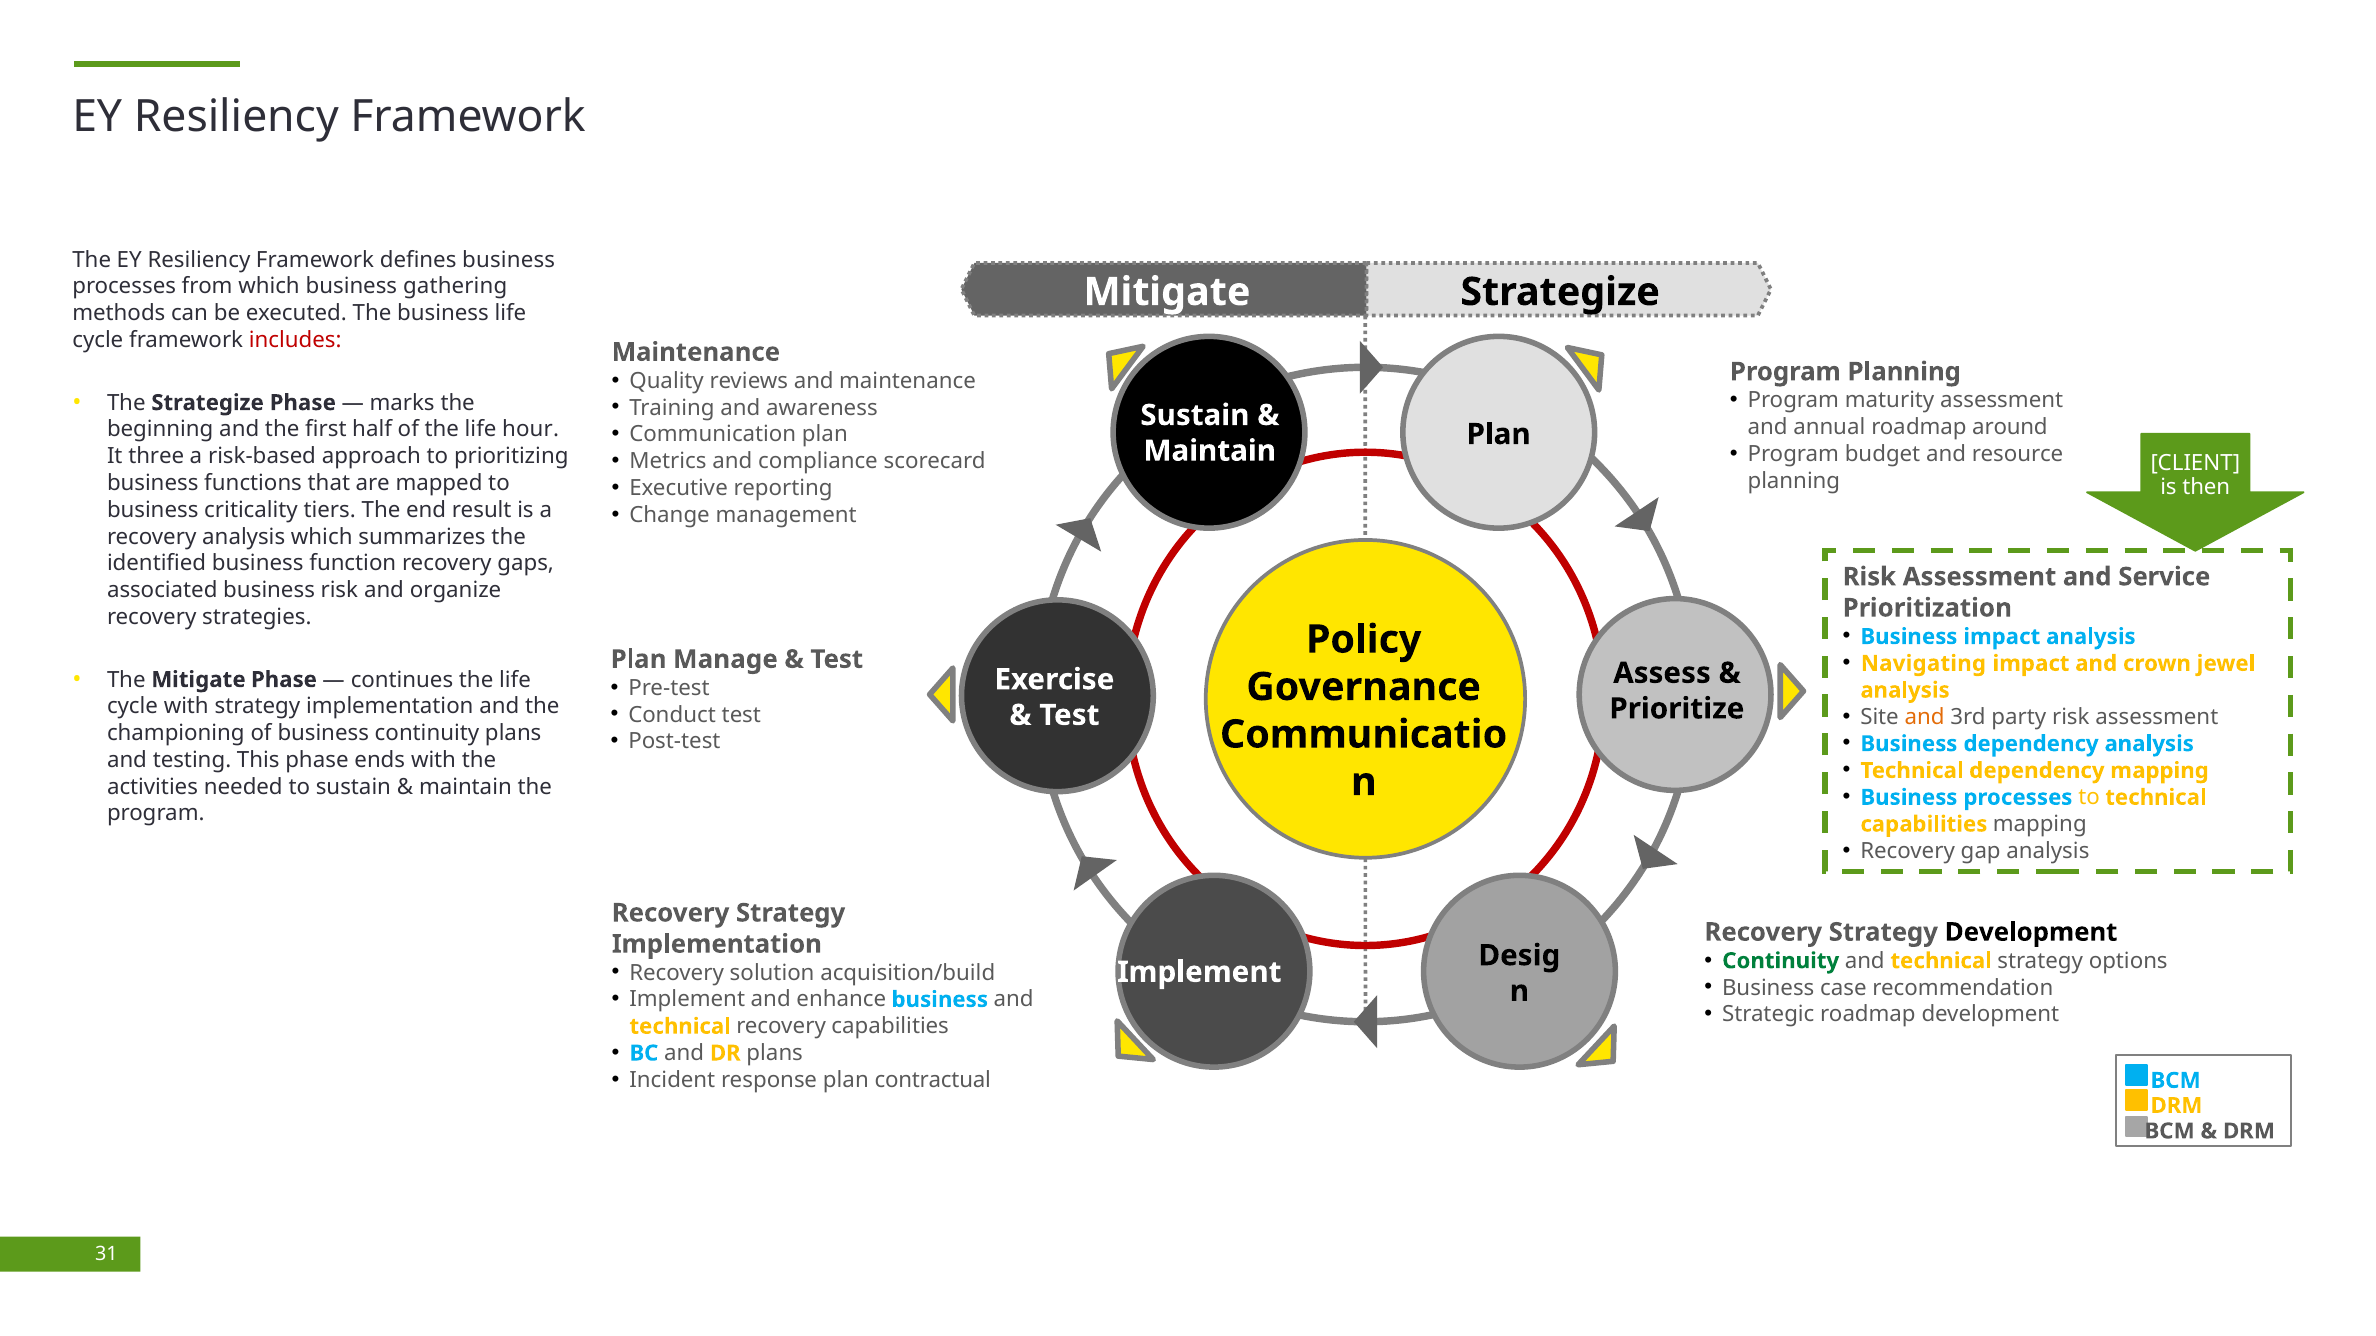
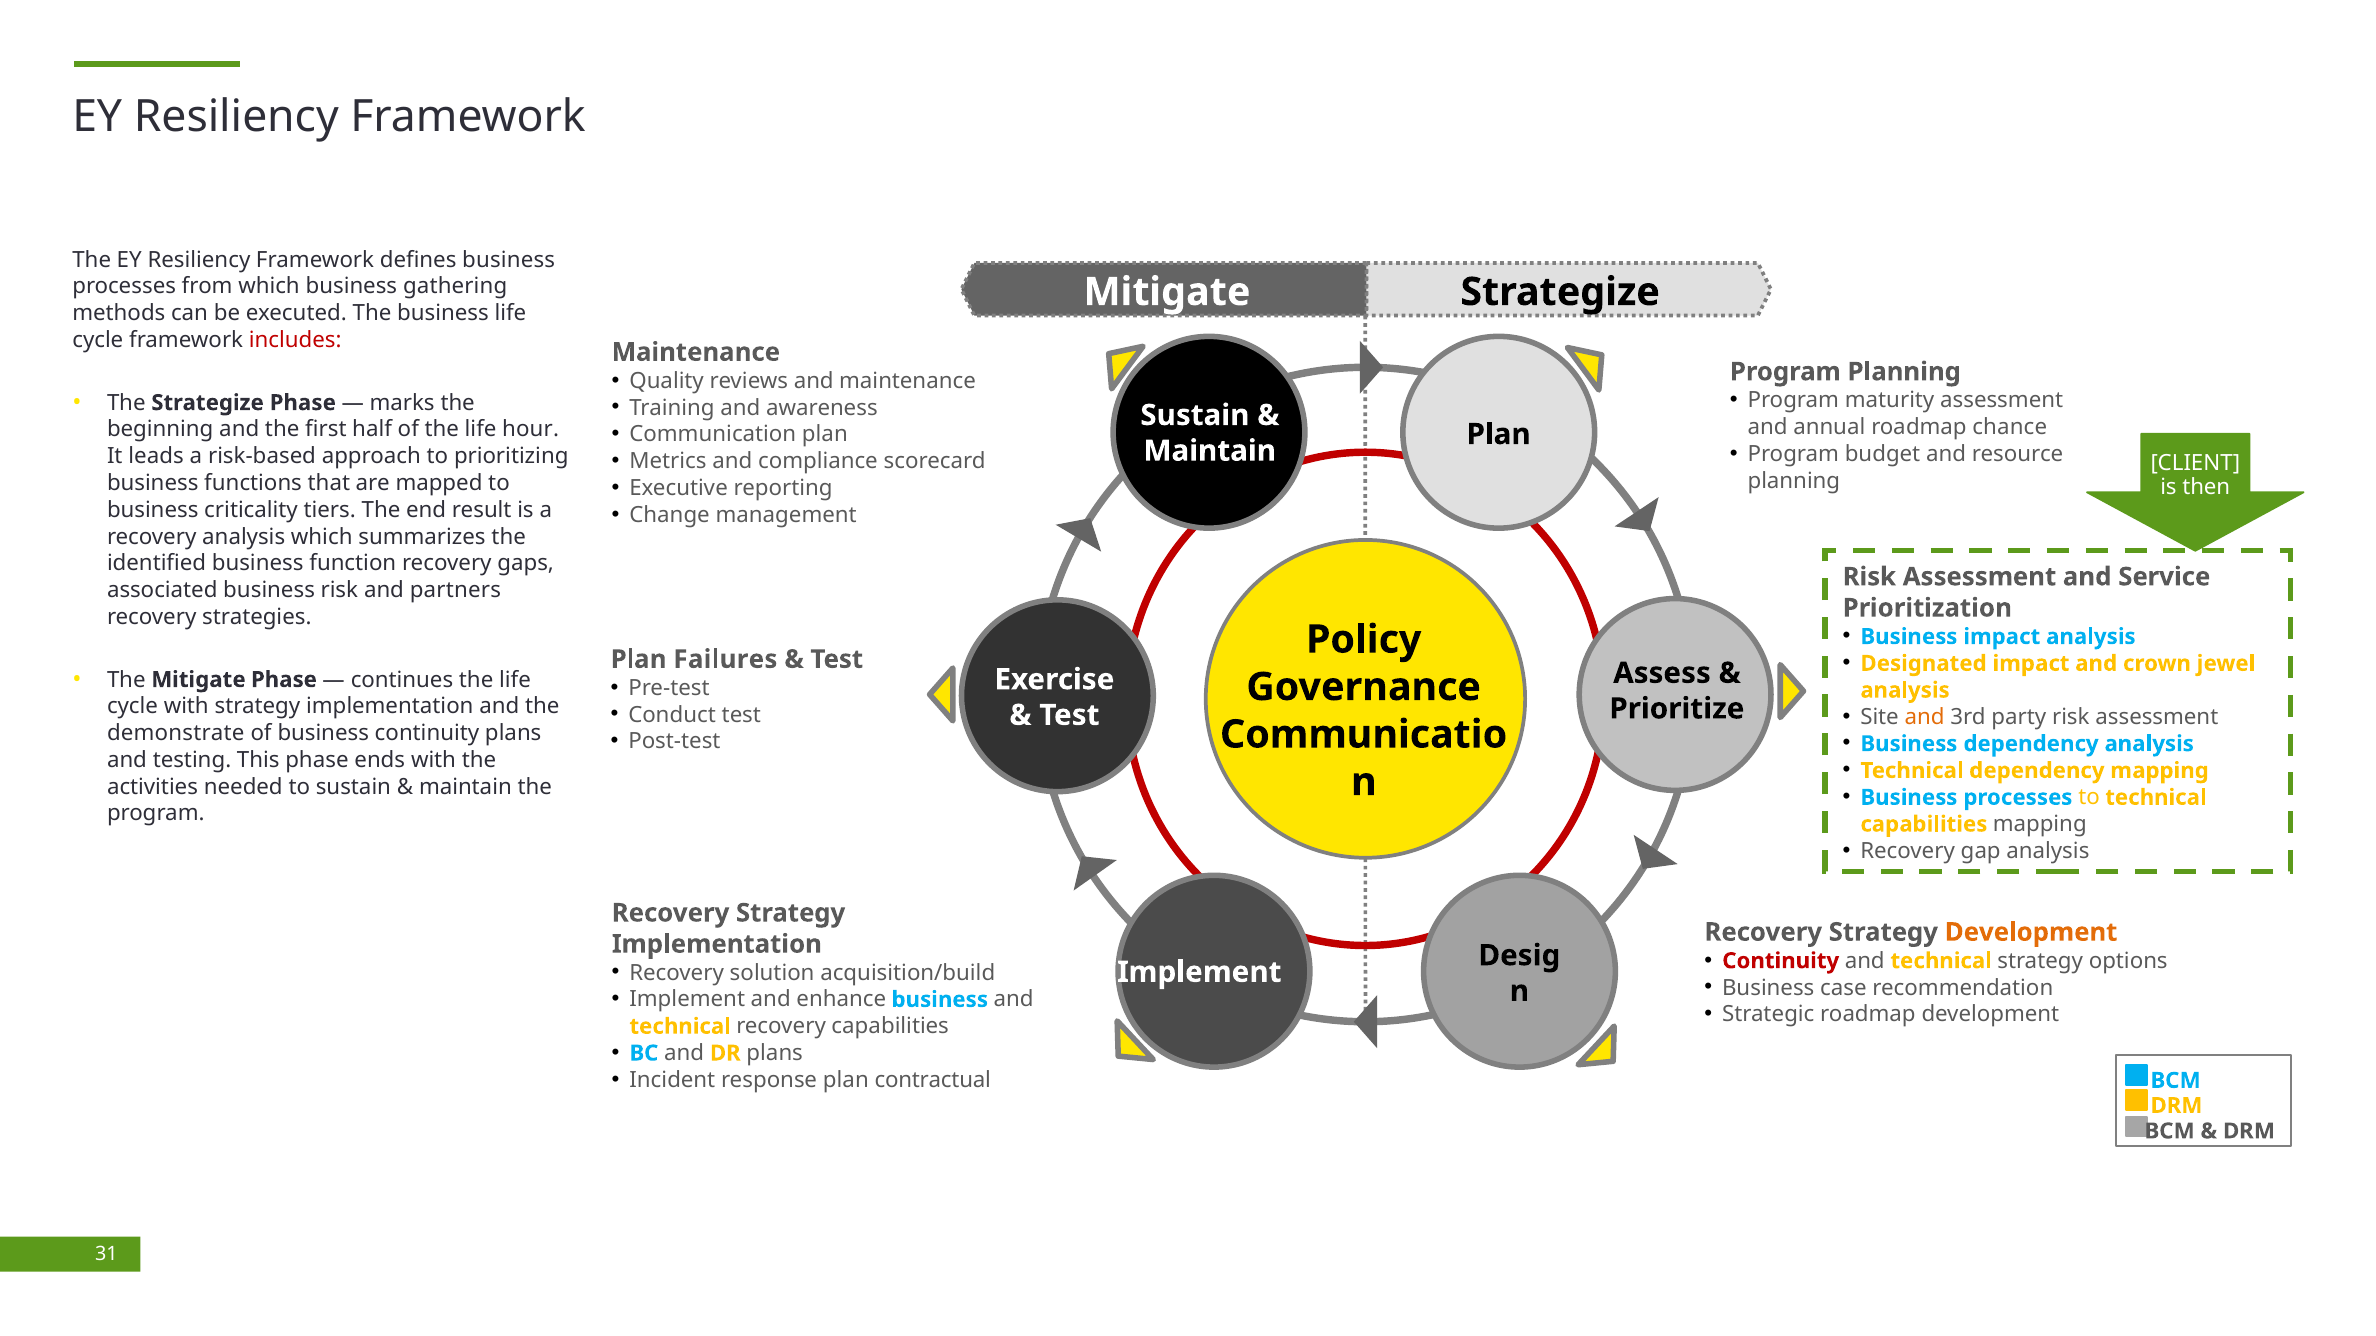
around: around -> chance
three: three -> leads
organize: organize -> partners
Navigating: Navigating -> Designated
Manage: Manage -> Failures
championing: championing -> demonstrate
Development at (2031, 932) colour: black -> orange
Continuity at (1781, 961) colour: green -> red
